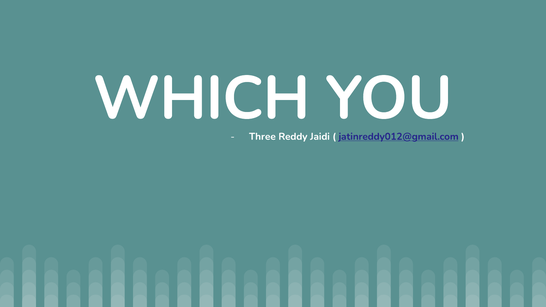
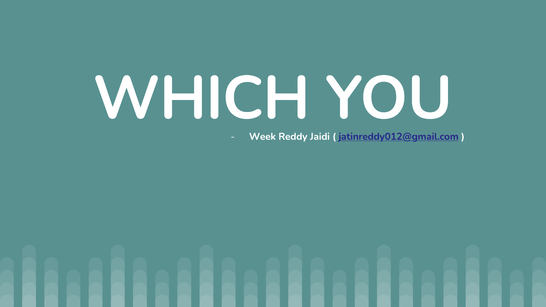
Three: Three -> Week
